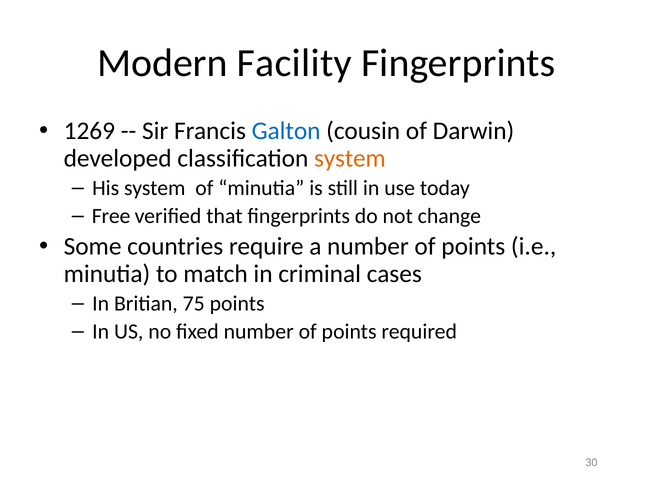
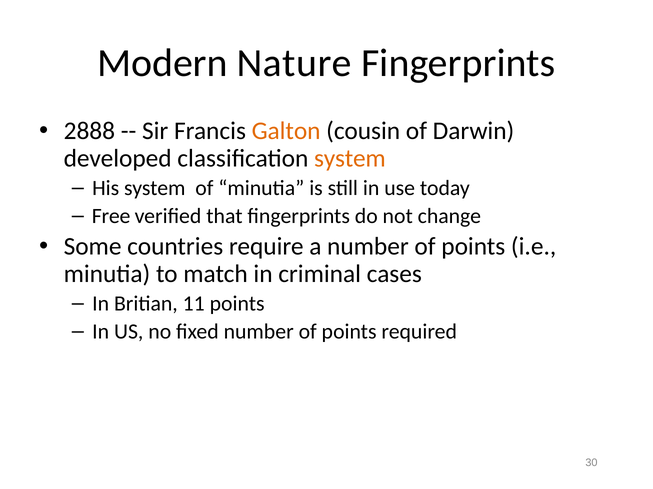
Facility: Facility -> Nature
1269: 1269 -> 2888
Galton colour: blue -> orange
75: 75 -> 11
